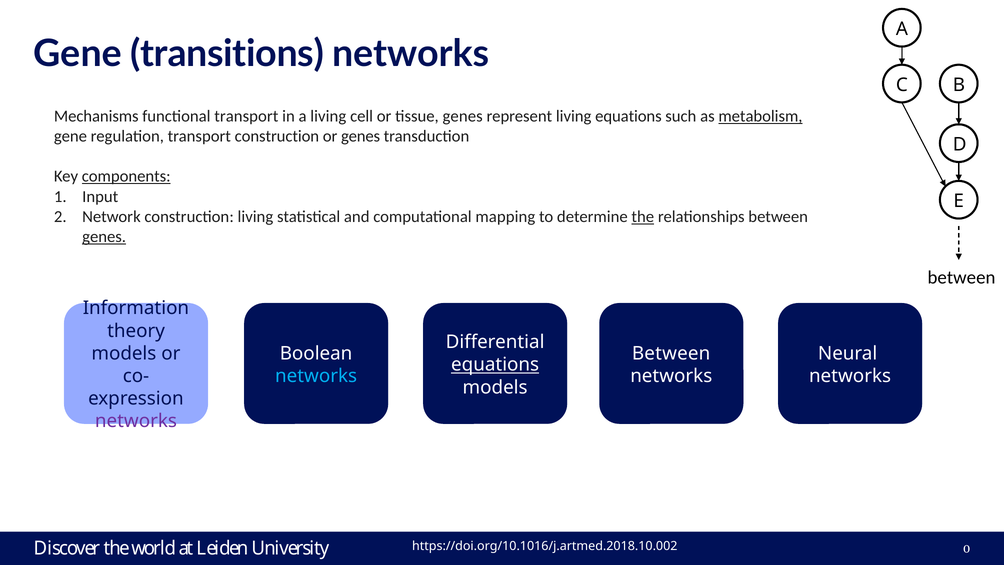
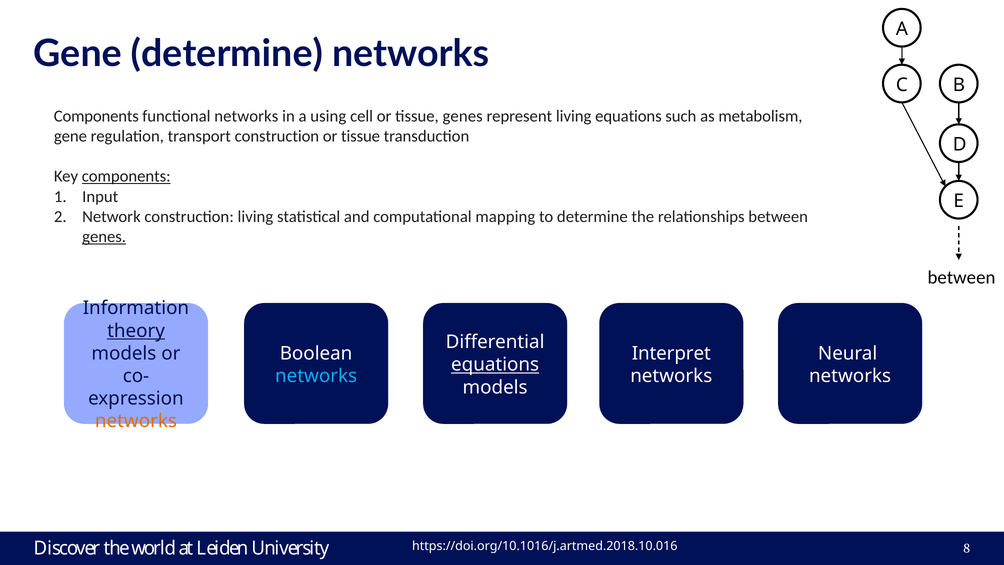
Gene transitions: transitions -> determine
Mechanisms at (96, 116): Mechanisms -> Components
functional transport: transport -> networks
a living: living -> using
metabolism underline: present -> none
genes at (361, 136): genes -> tissue
the underline: present -> none
theory underline: none -> present
Between at (671, 353): Between -> Interpret
networks at (136, 421) colour: purple -> orange
https://doi.org/10.1016/j.artmed.2018.10.002: https://doi.org/10.1016/j.artmed.2018.10.002 -> https://doi.org/10.1016/j.artmed.2018.10.016
0: 0 -> 8
